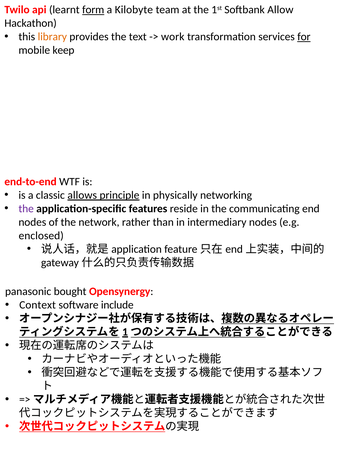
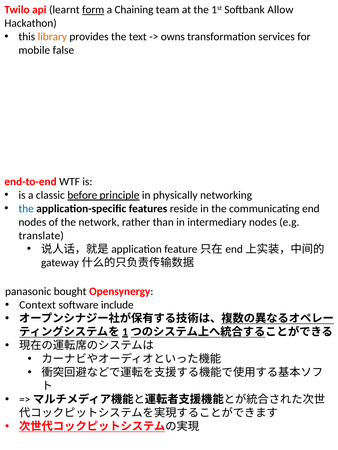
Kilobyte: Kilobyte -> Chaining
work: work -> owns
for underline: present -> none
keep: keep -> false
allows: allows -> before
the at (26, 209) colour: purple -> blue
enclosed: enclosed -> translate
